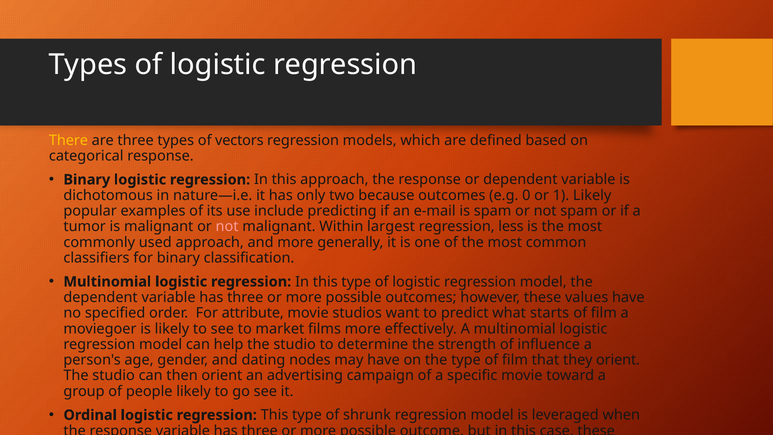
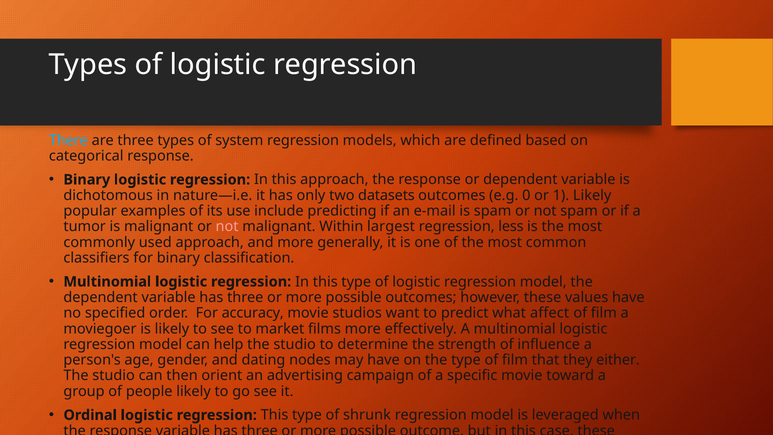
There colour: yellow -> light blue
vectors: vectors -> system
because: because -> datasets
attribute: attribute -> accuracy
starts: starts -> affect
they orient: orient -> either
